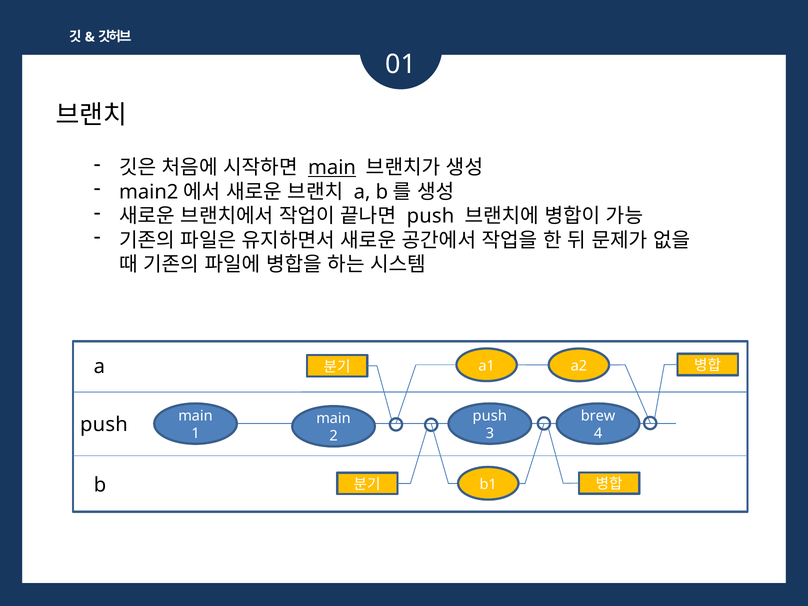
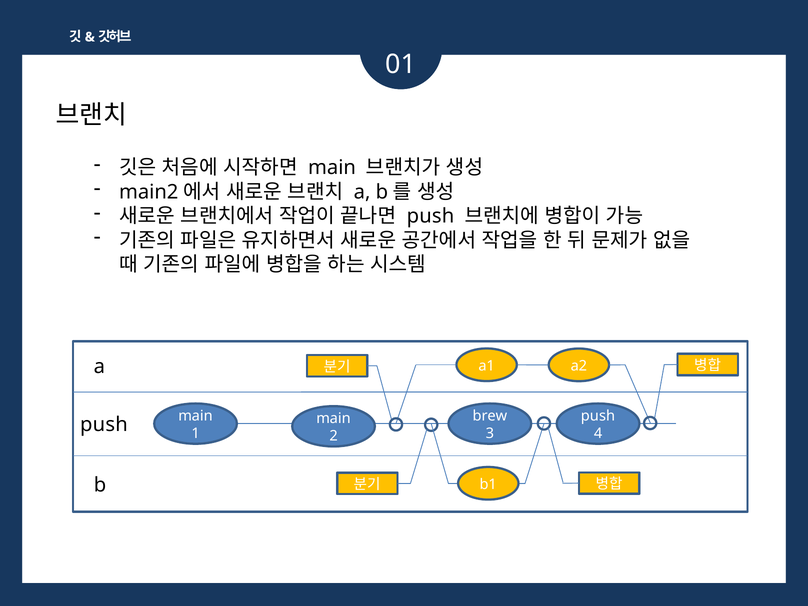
main at (332, 168) underline: present -> none
push at (490, 416): push -> brew
brew at (598, 416): brew -> push
